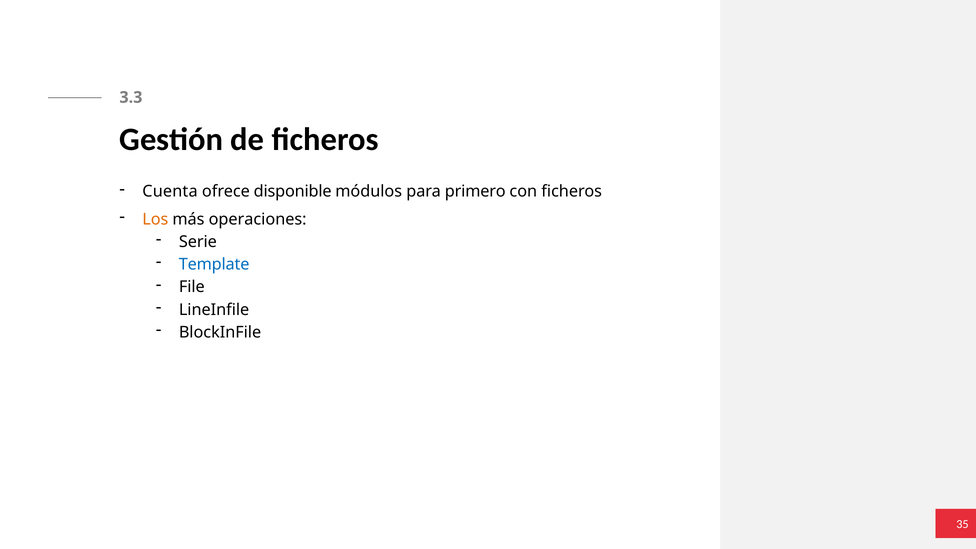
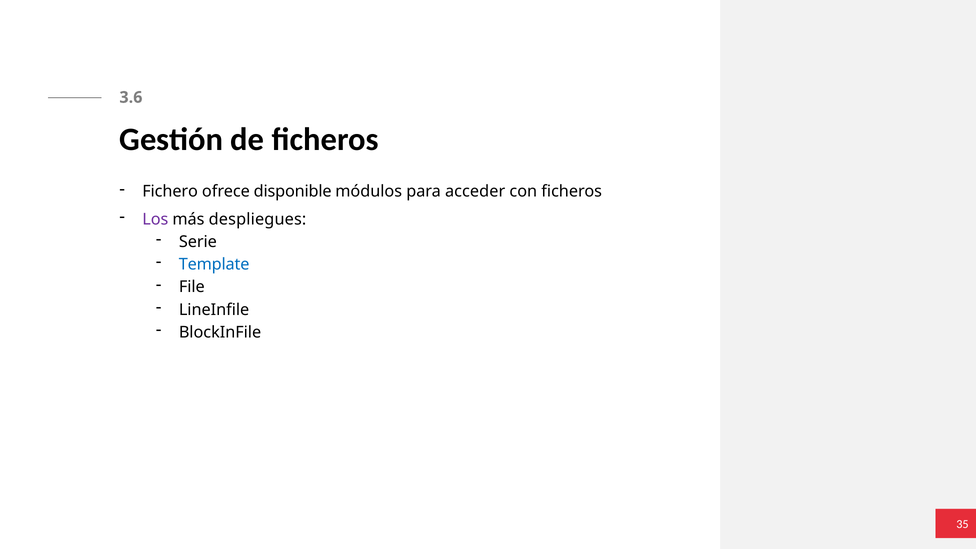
3.3: 3.3 -> 3.6
Cuenta: Cuenta -> Fichero
primero: primero -> acceder
Los colour: orange -> purple
operaciones: operaciones -> despliegues
